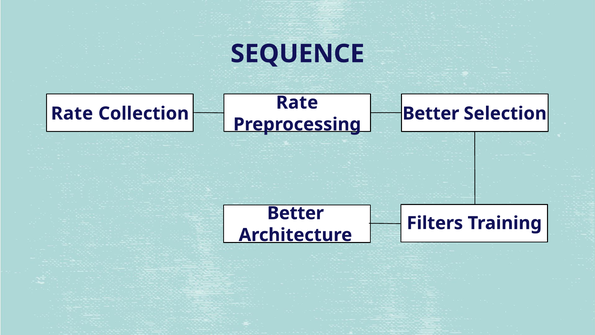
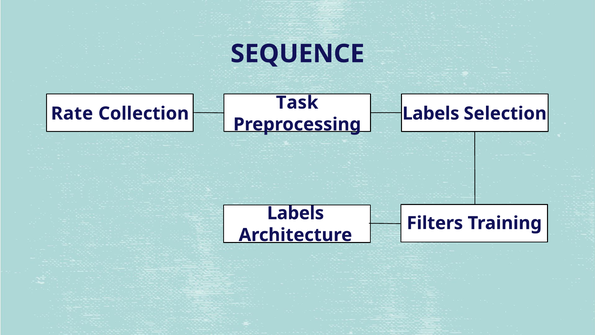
Rate at (297, 102): Rate -> Task
Better at (431, 113): Better -> Labels
Better at (295, 213): Better -> Labels
